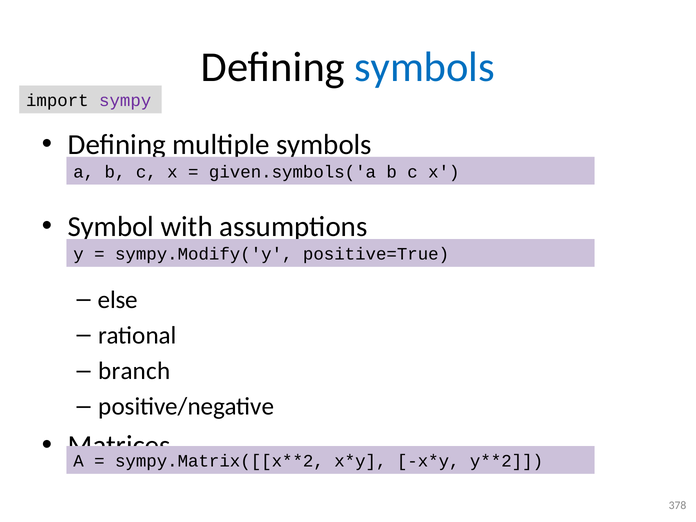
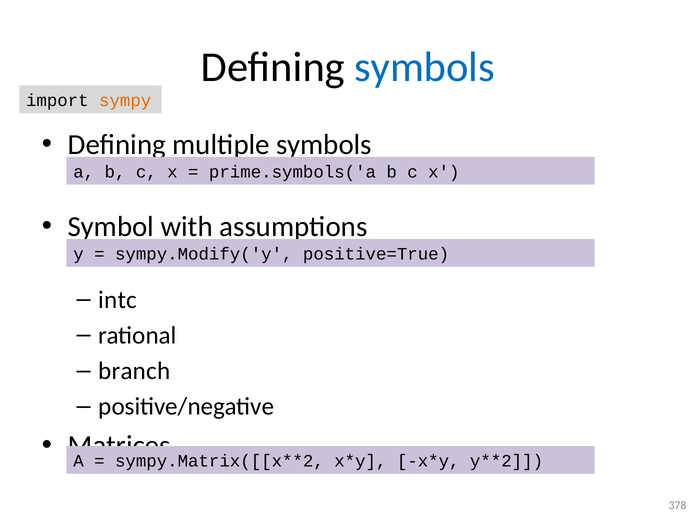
sympy colour: purple -> orange
given.symbols('a: given.symbols('a -> prime.symbols('a
else: else -> intc
